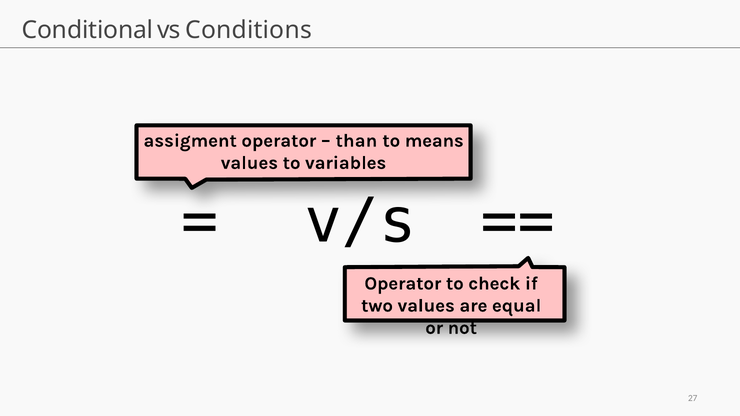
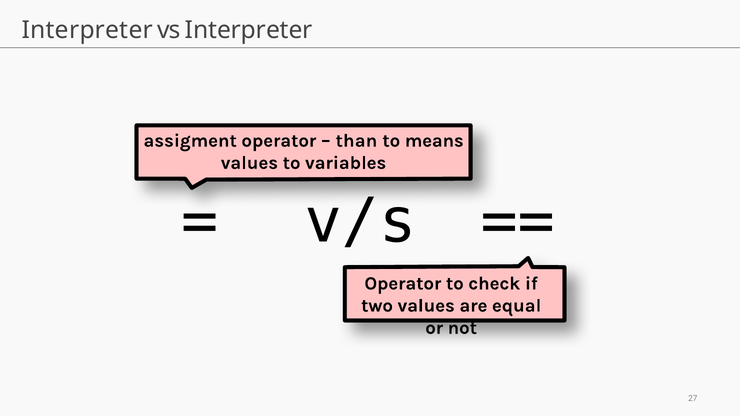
Conditional at (88, 30): Conditional -> Interpreter
vs Conditions: Conditions -> Interpreter
